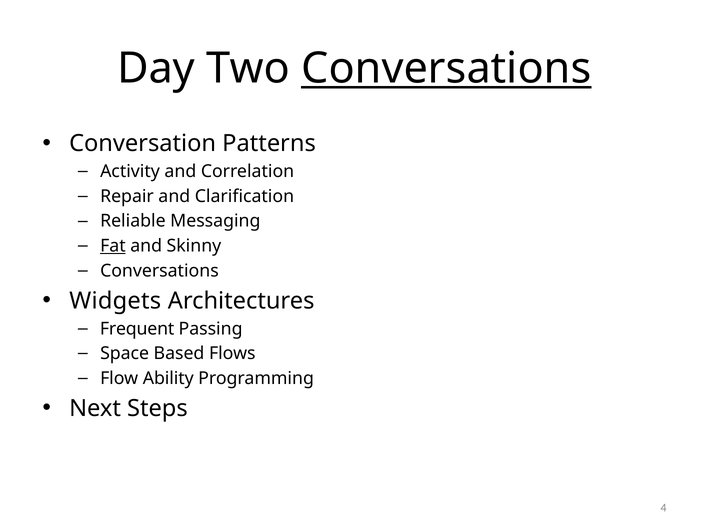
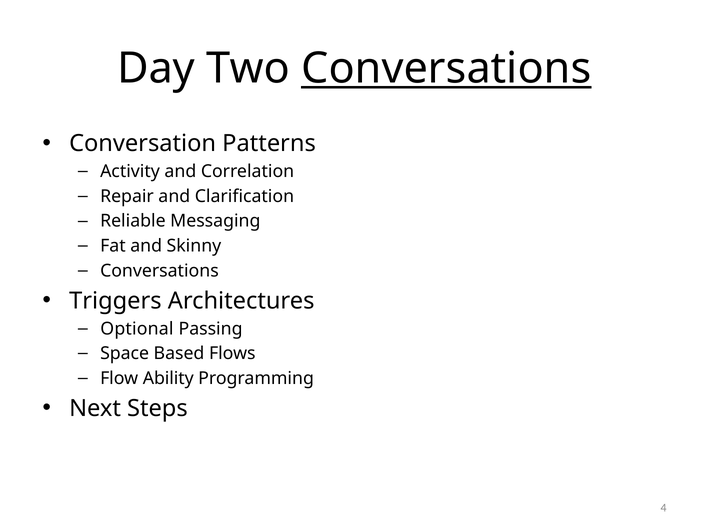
Fat underline: present -> none
Widgets: Widgets -> Triggers
Frequent: Frequent -> Optional
